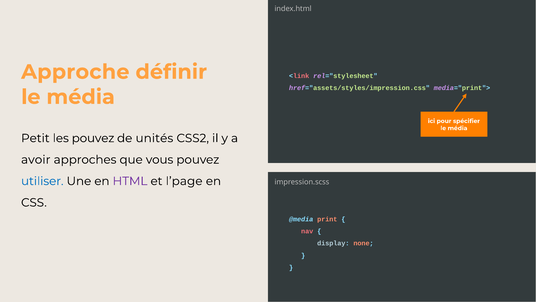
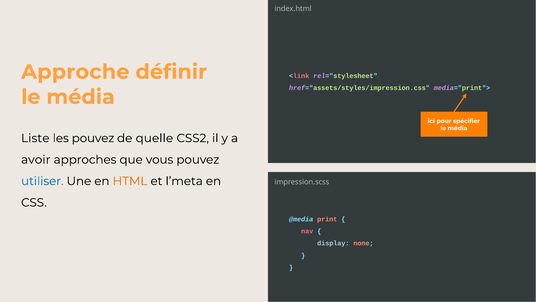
Petit: Petit -> Liste
unités: unités -> quelle
HTML colour: purple -> orange
l’page: l’page -> l’meta
